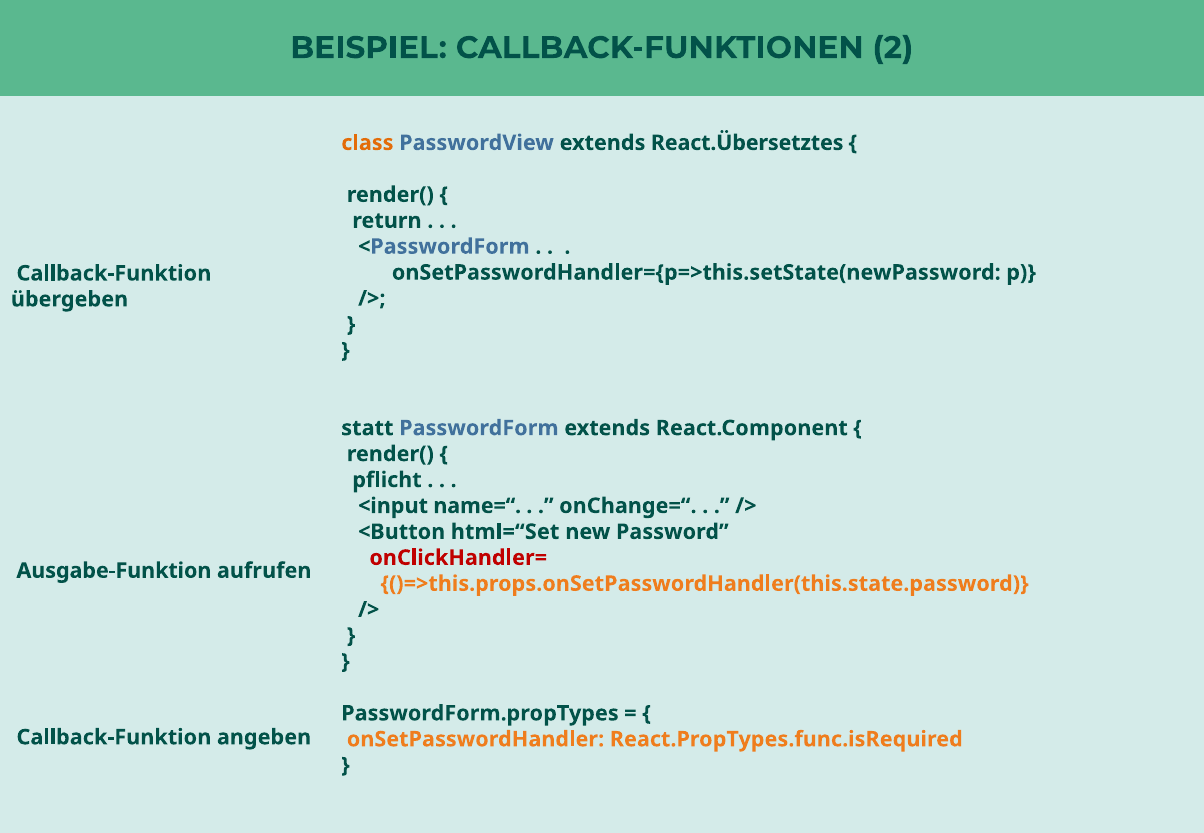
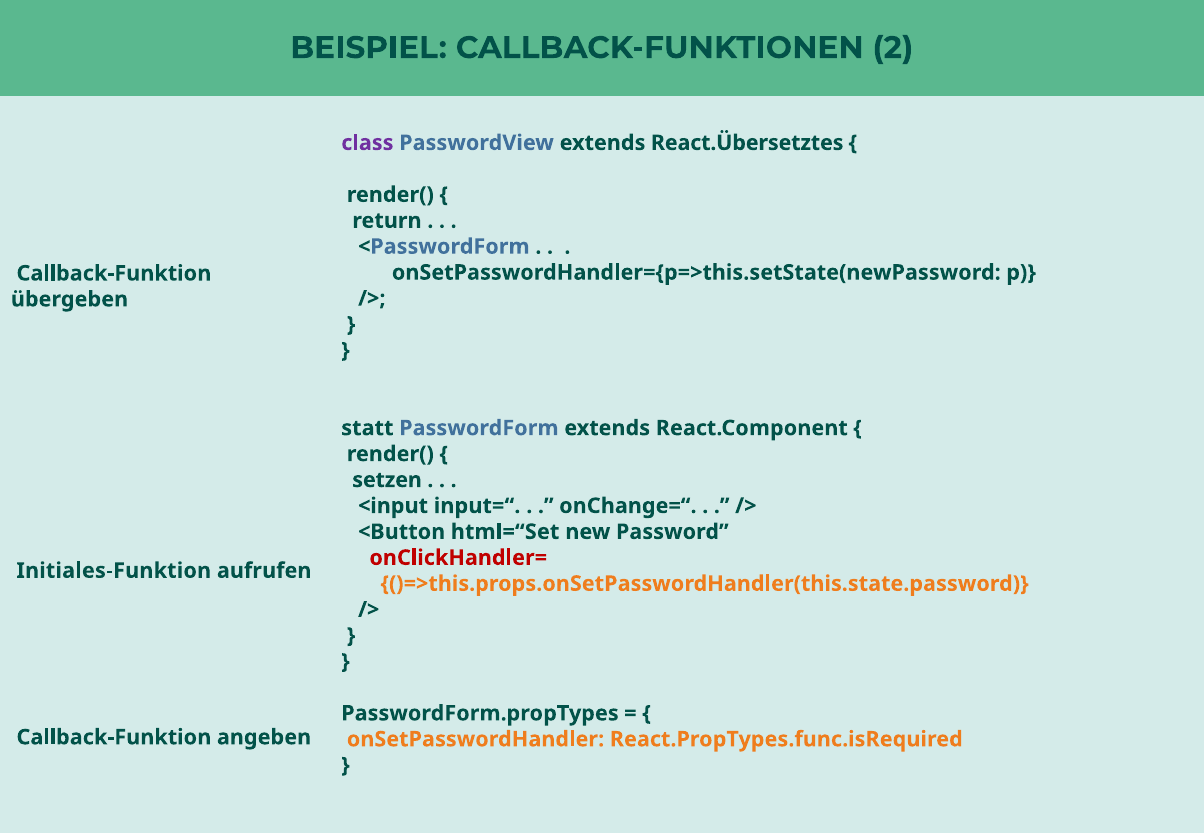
class colour: orange -> purple
pflicht: pflicht -> setzen
name=“: name=“ -> input=“
Ausgabe-Funktion: Ausgabe-Funktion -> Initiales-Funktion
